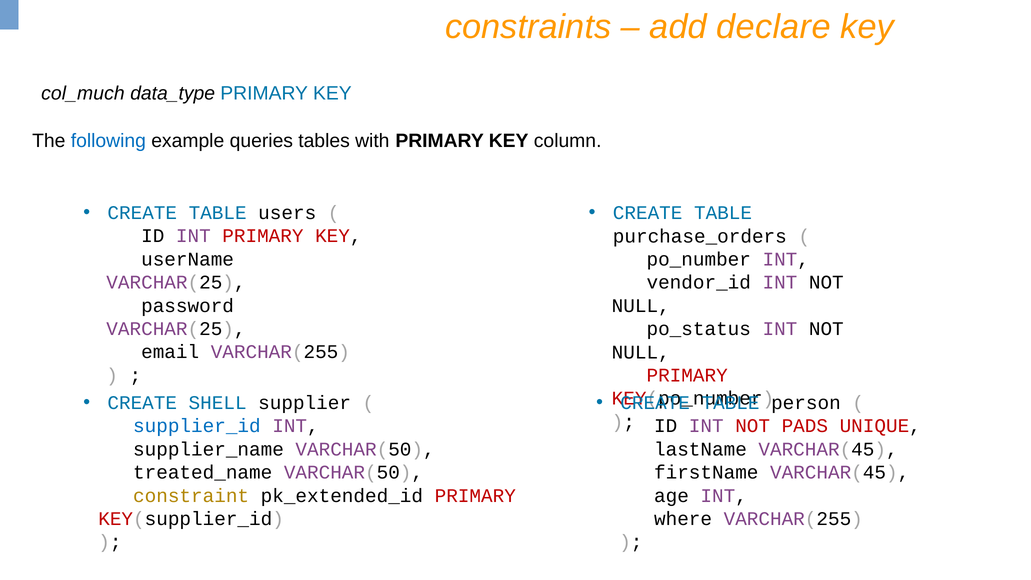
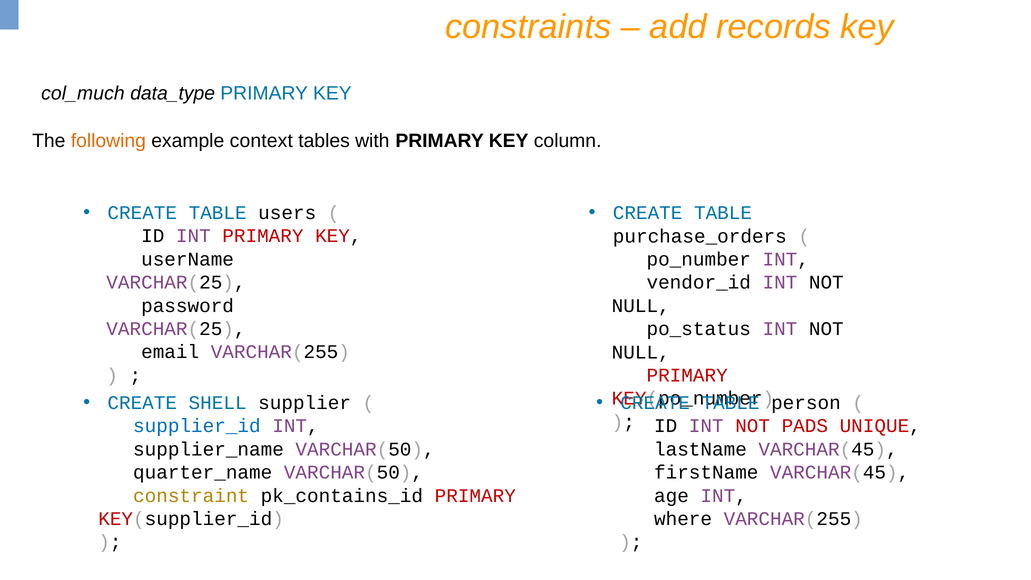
declare: declare -> records
following colour: blue -> orange
queries: queries -> context
treated_name: treated_name -> quarter_name
pk_extended_id: pk_extended_id -> pk_contains_id
